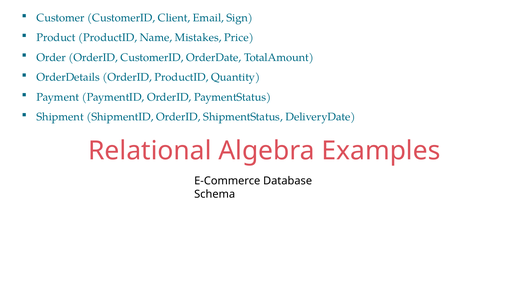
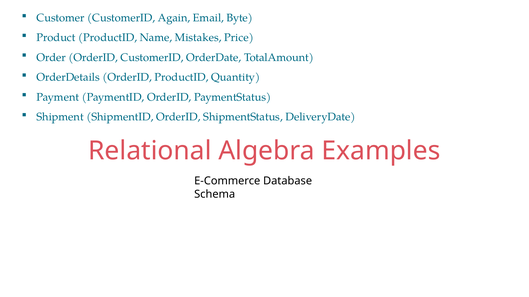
Client: Client -> Again
Sign: Sign -> Byte
